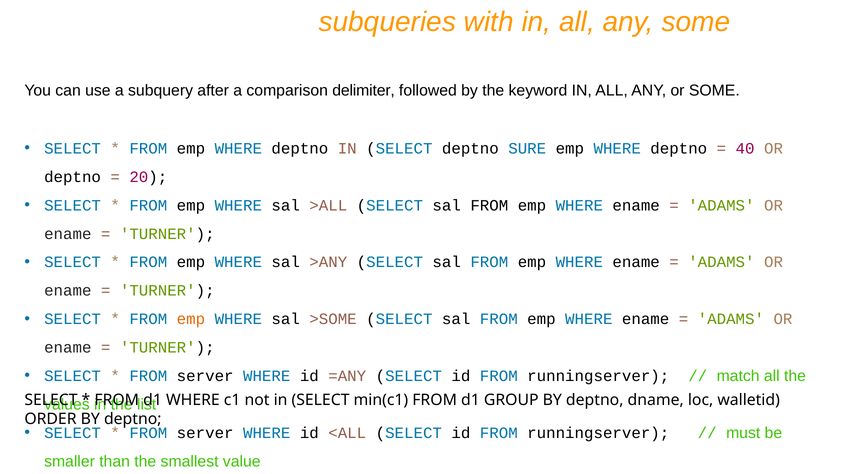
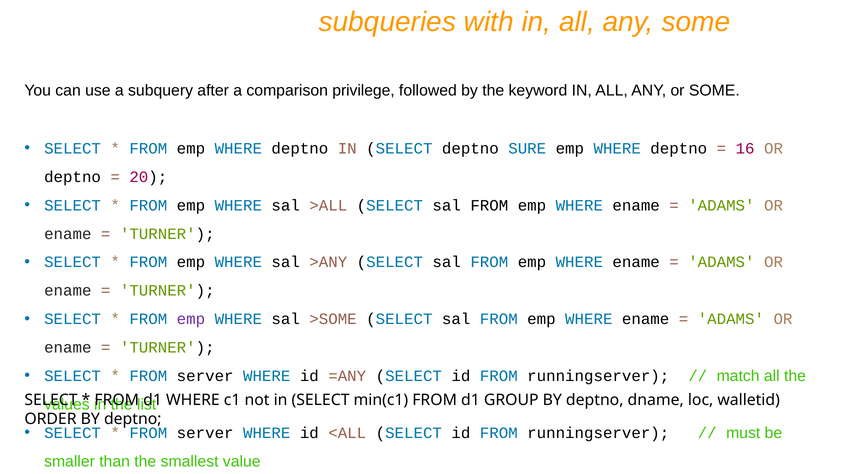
delimiter: delimiter -> privilege
40: 40 -> 16
emp at (191, 319) colour: orange -> purple
